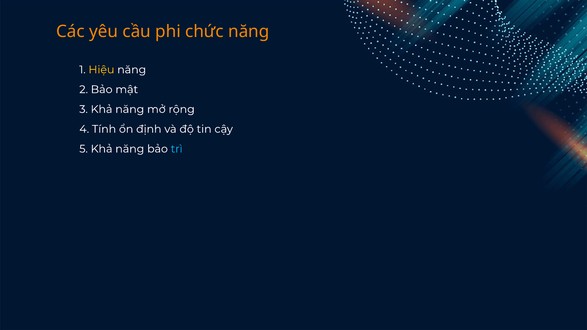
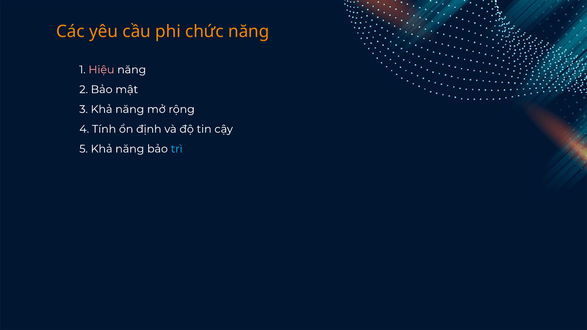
Hiệu colour: yellow -> pink
